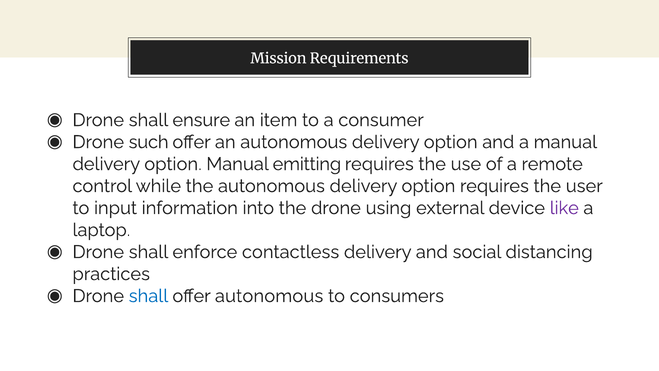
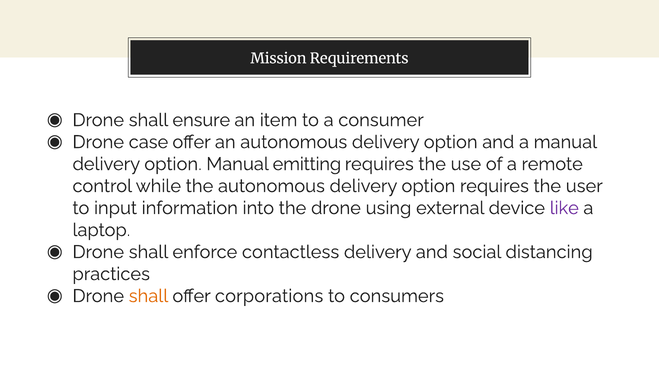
such: such -> case
shall at (148, 296) colour: blue -> orange
offer autonomous: autonomous -> corporations
